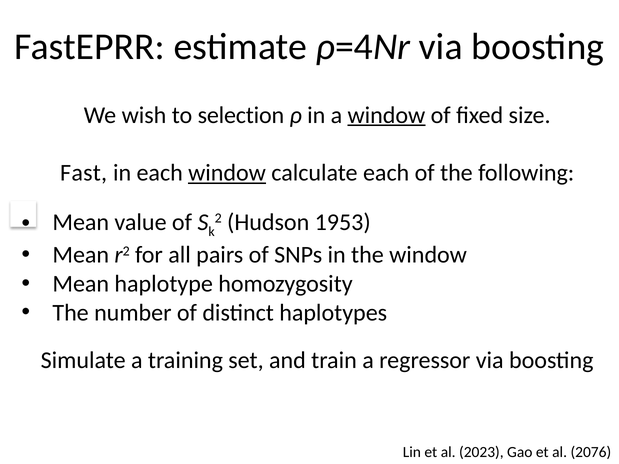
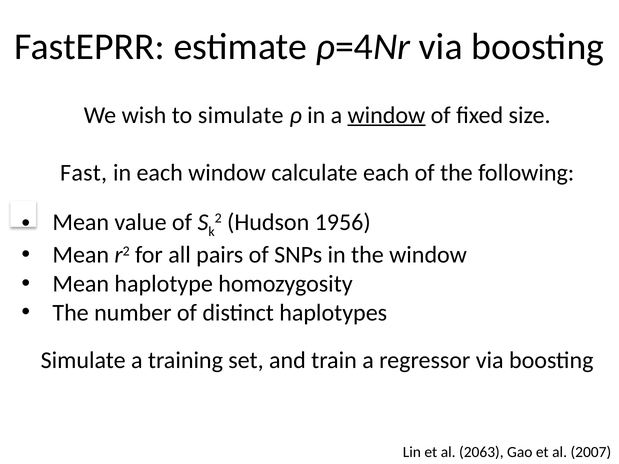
to selection: selection -> simulate
window at (227, 173) underline: present -> none
1953: 1953 -> 1956
2023: 2023 -> 2063
2076: 2076 -> 2007
